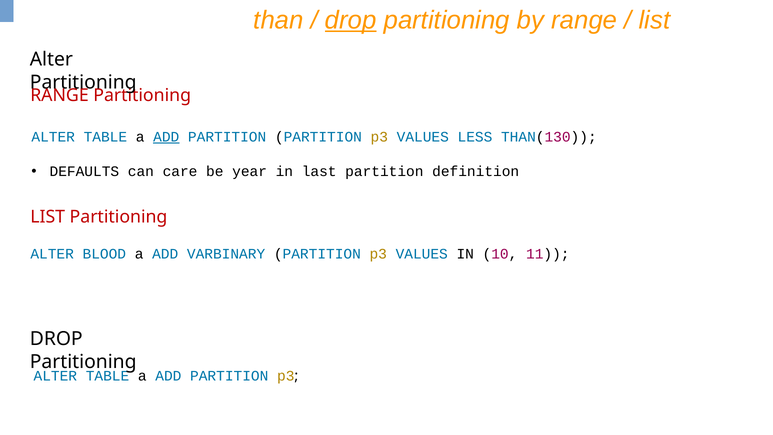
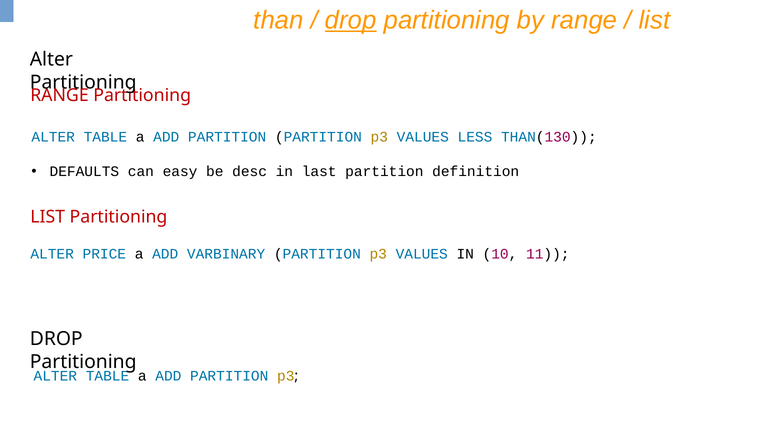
ADD at (166, 137) underline: present -> none
care: care -> easy
year: year -> desc
BLOOD: BLOOD -> PRICE
